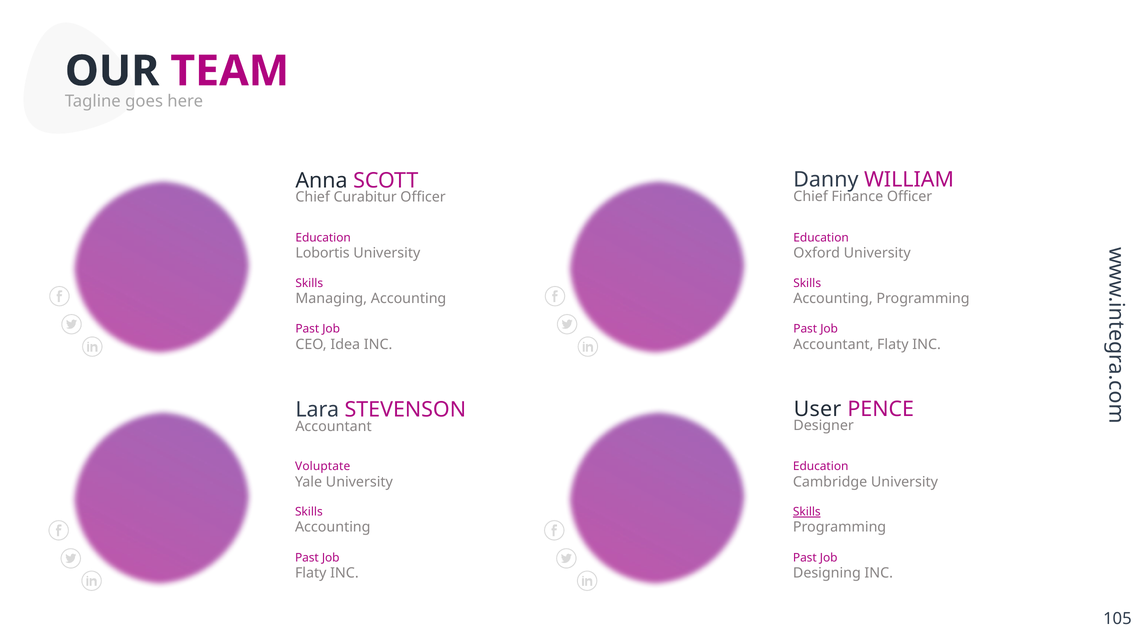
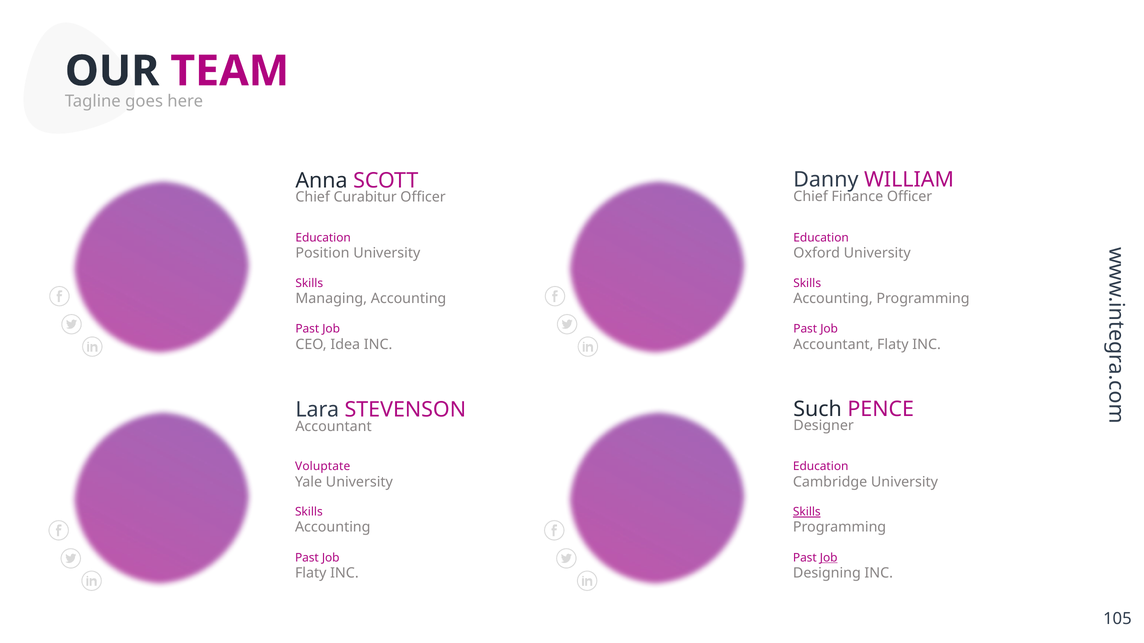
Lobortis: Lobortis -> Position
User: User -> Such
Job at (829, 558) underline: none -> present
